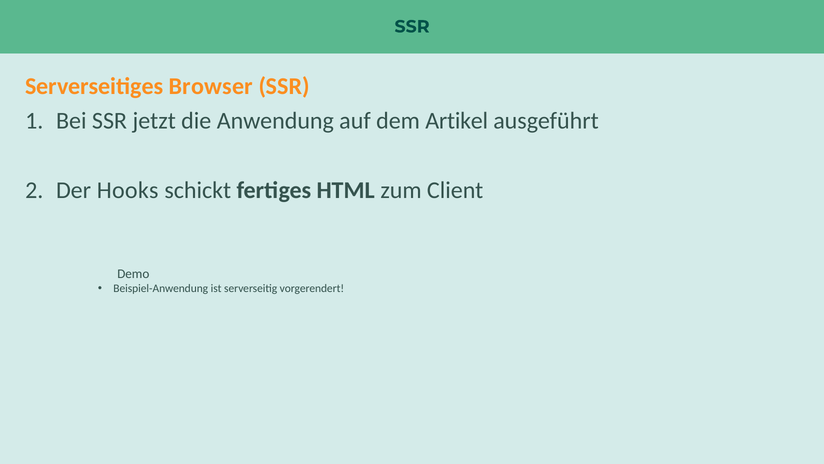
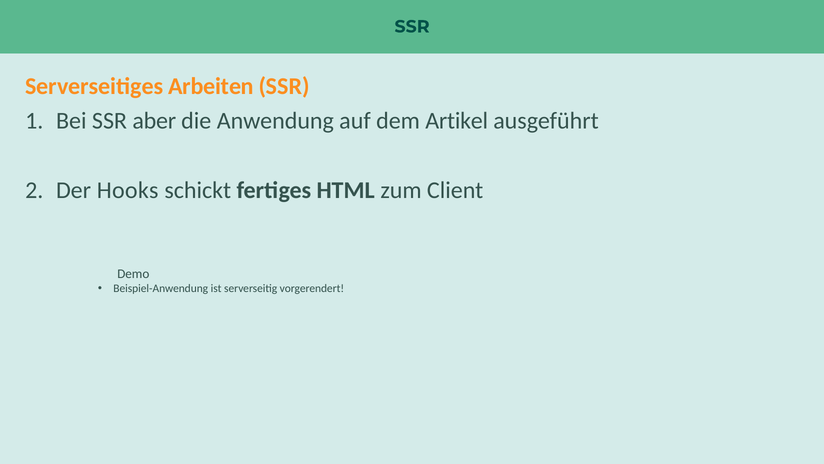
Browser: Browser -> Arbeiten
jetzt: jetzt -> aber
